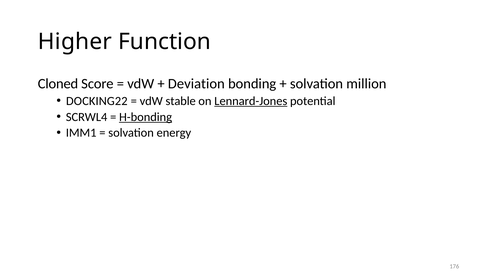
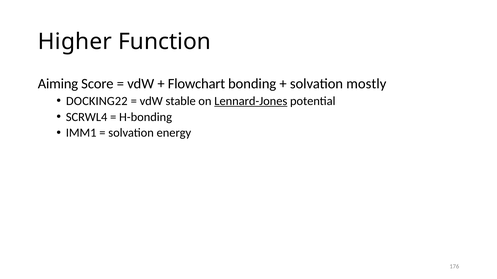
Cloned: Cloned -> Aiming
Deviation: Deviation -> Flowchart
million: million -> mostly
H-bonding underline: present -> none
